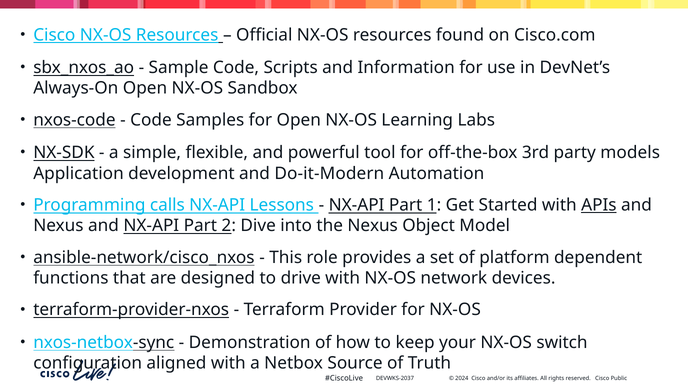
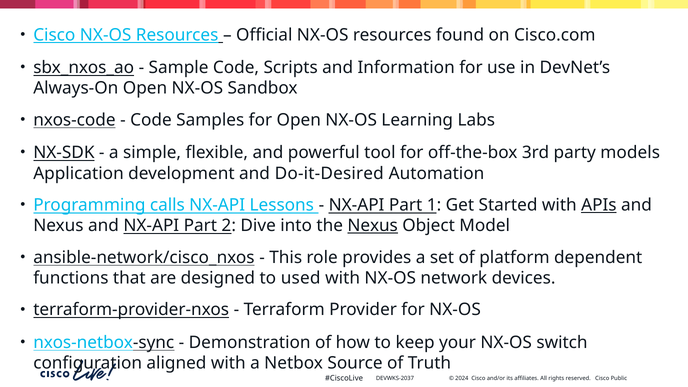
Do-it-Modern: Do-it-Modern -> Do-it-Desired
Nexus at (373, 226) underline: none -> present
drive: drive -> used
